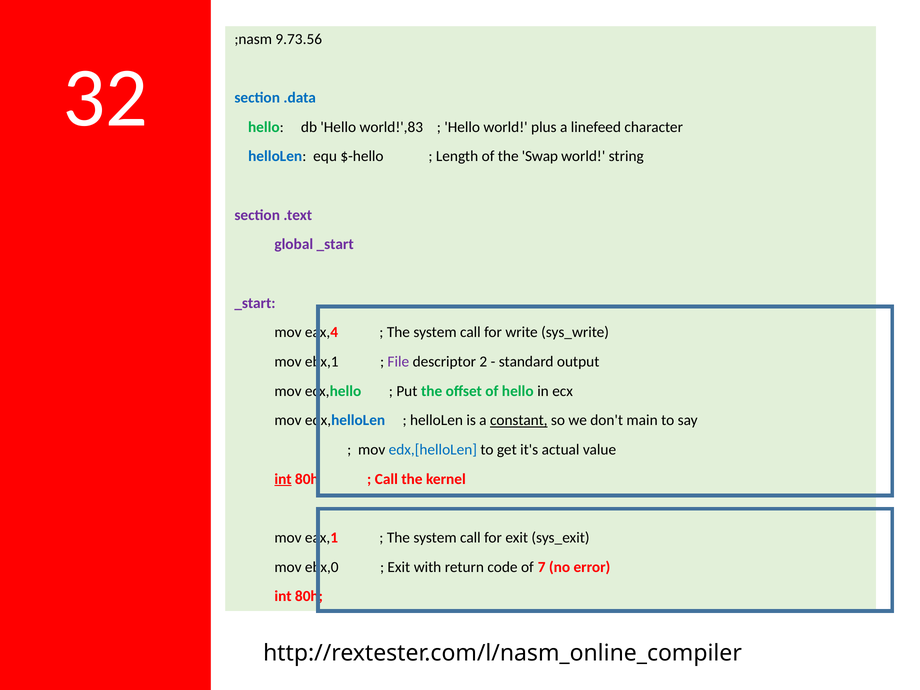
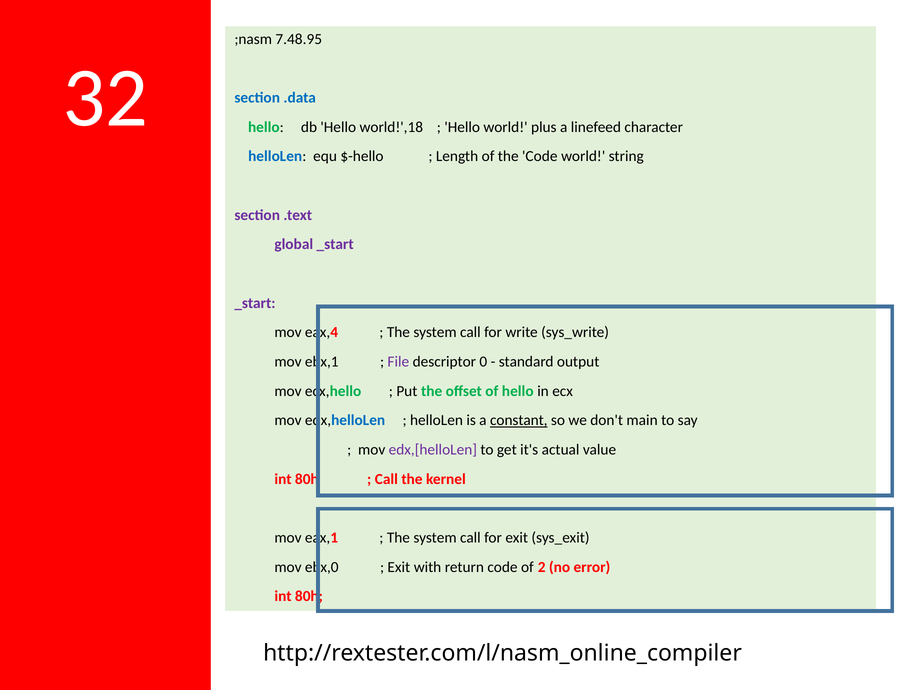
9.73.56: 9.73.56 -> 7.48.95
world!',83: world!',83 -> world!',18
the Swap: Swap -> Code
2: 2 -> 0
edx,[helloLen colour: blue -> purple
int at (283, 479) underline: present -> none
7: 7 -> 2
